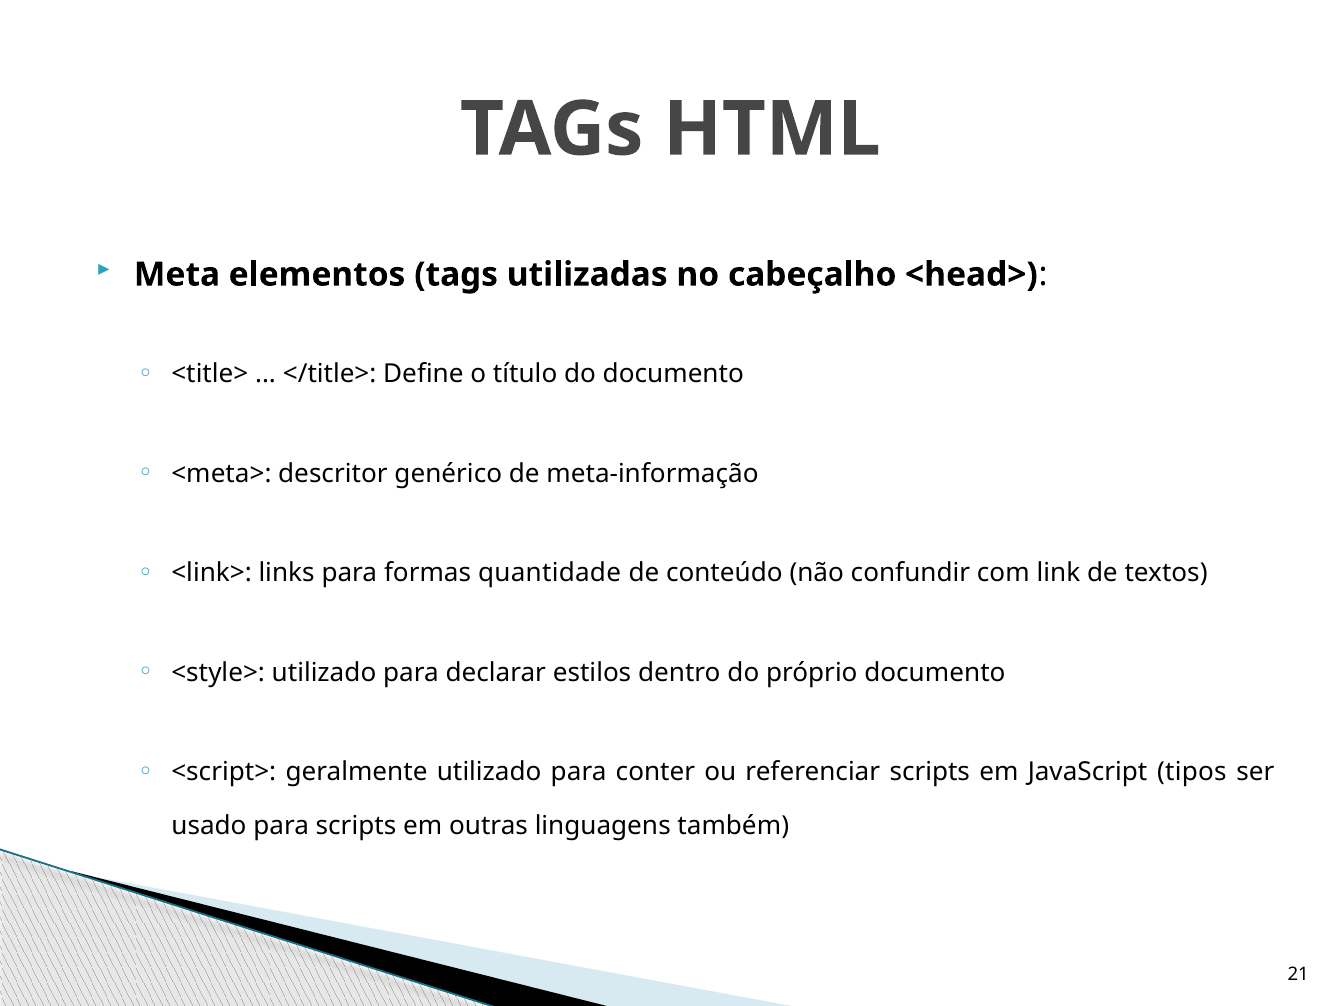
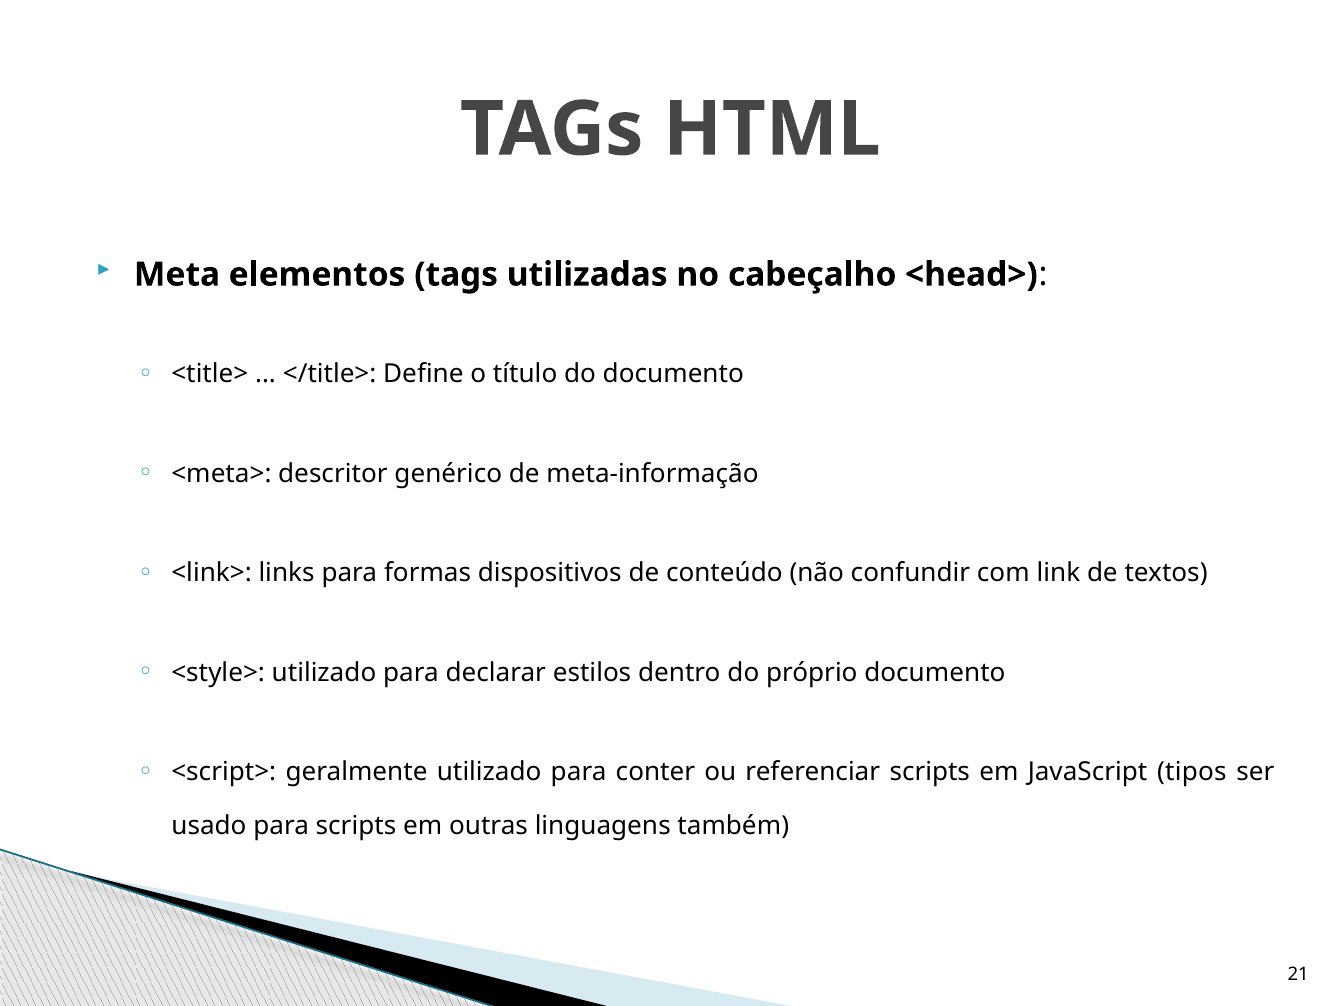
quantidade: quantidade -> dispositivos
